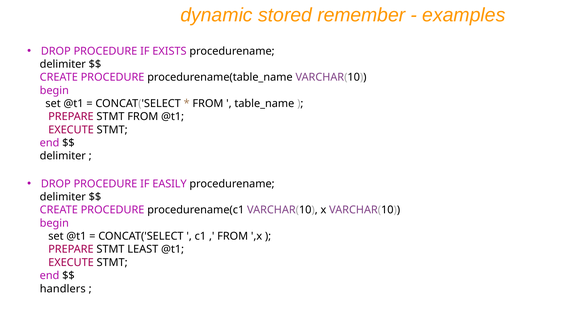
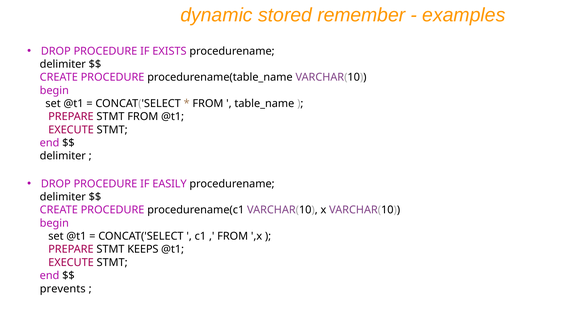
LEAST: LEAST -> KEEPS
handlers: handlers -> prevents
